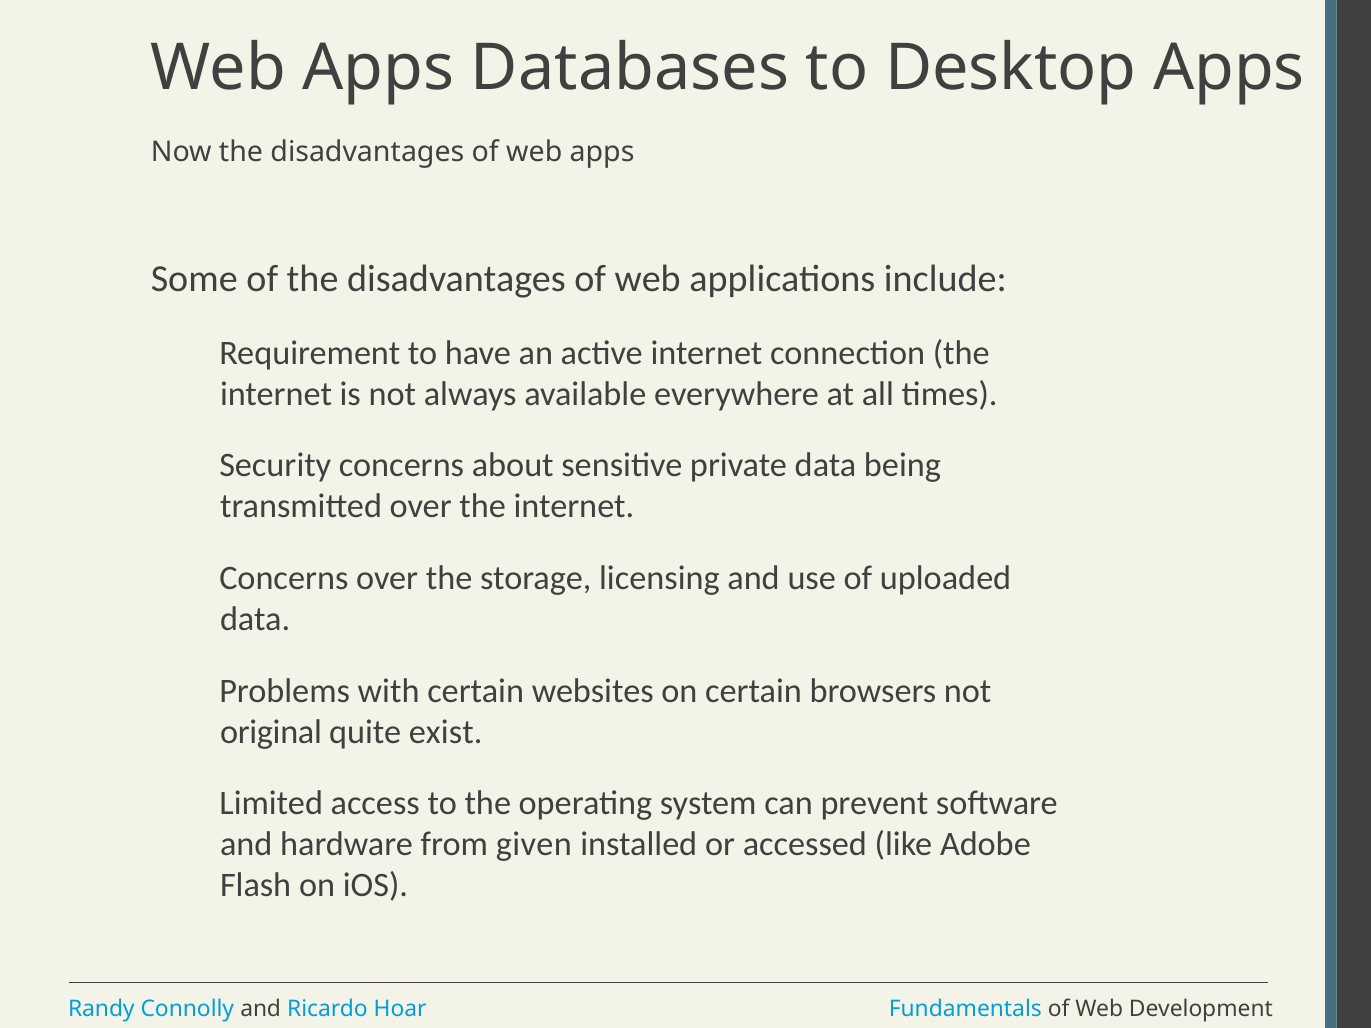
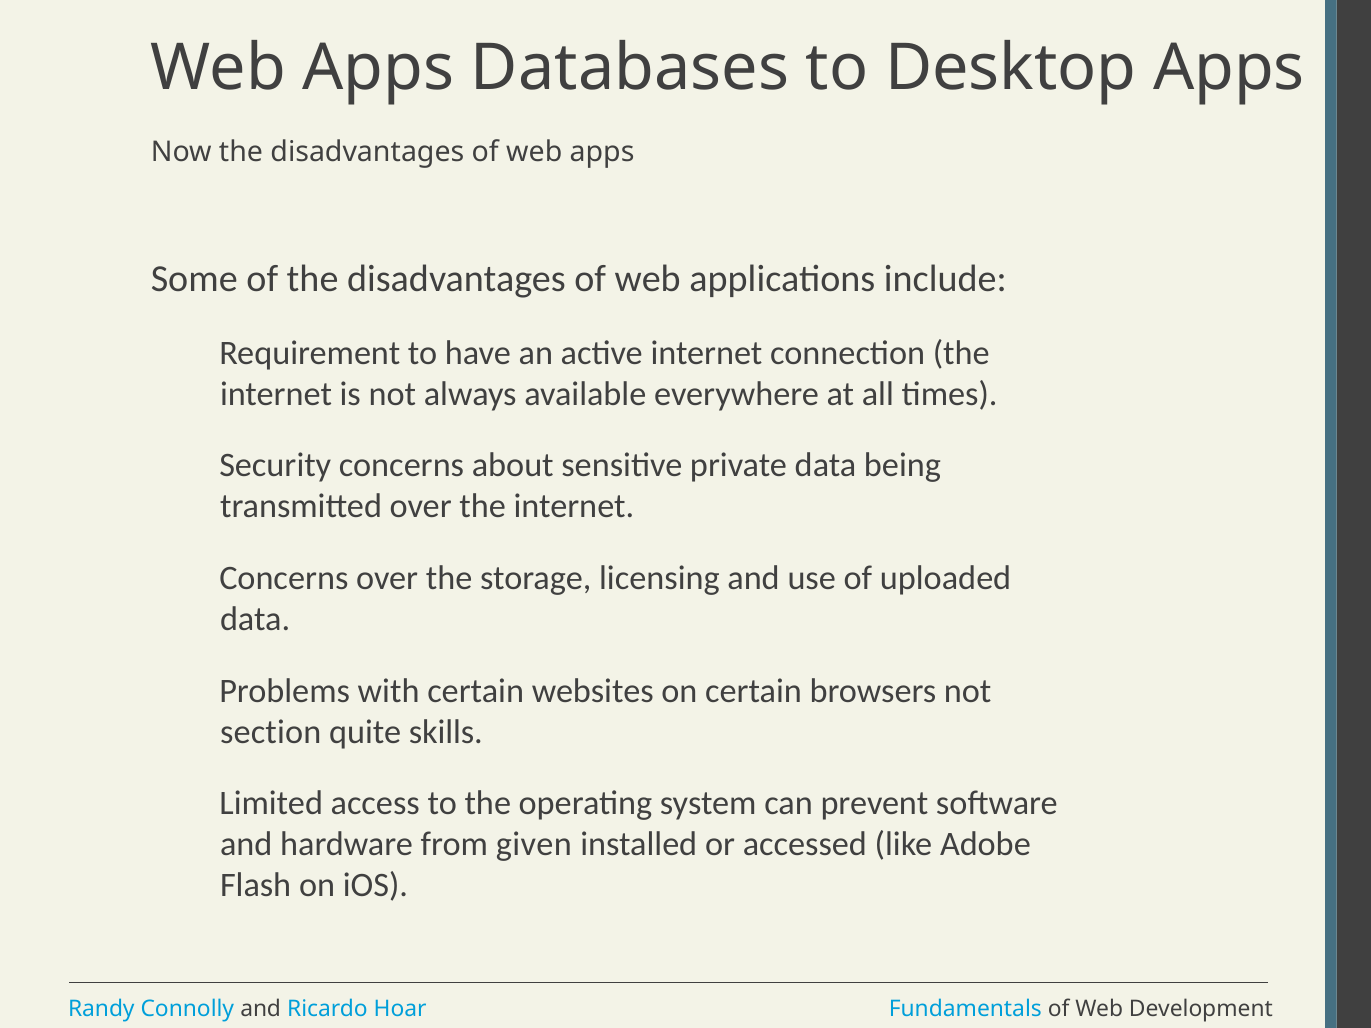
original: original -> section
exist: exist -> skills
